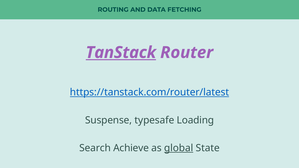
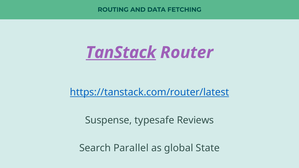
Loading: Loading -> Reviews
Achieve: Achieve -> Parallel
global underline: present -> none
